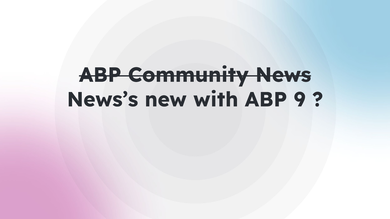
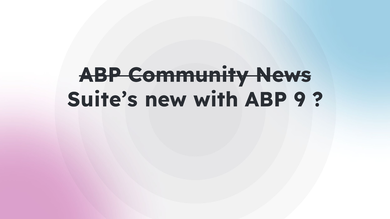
News’s: News’s -> Suite’s
